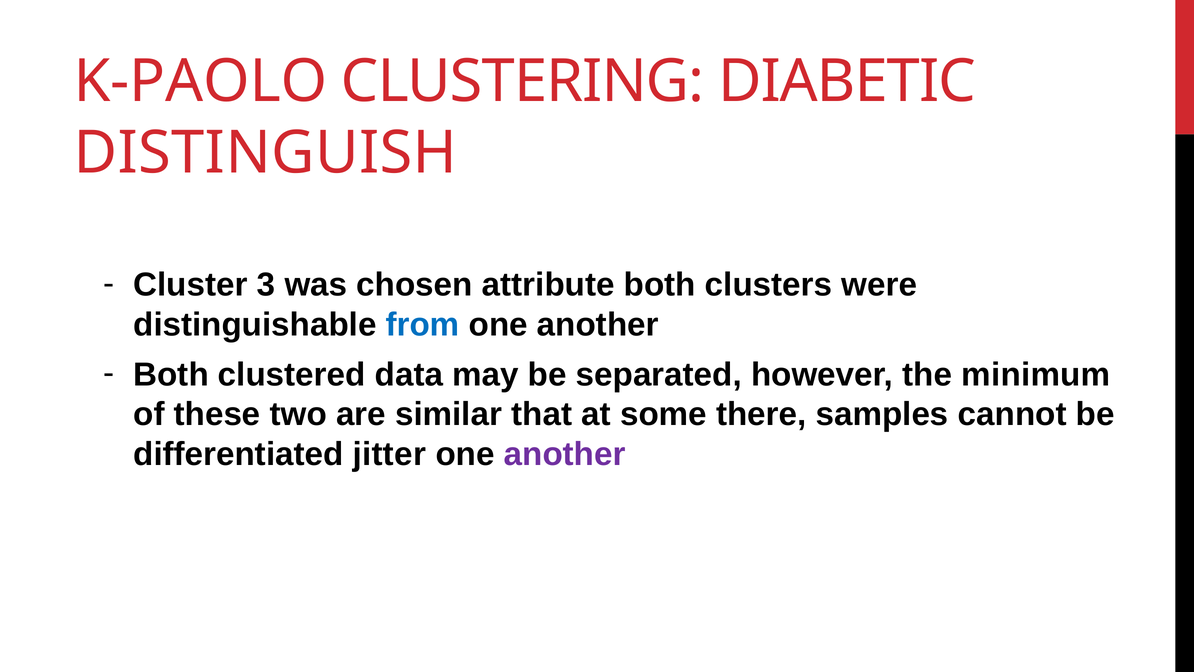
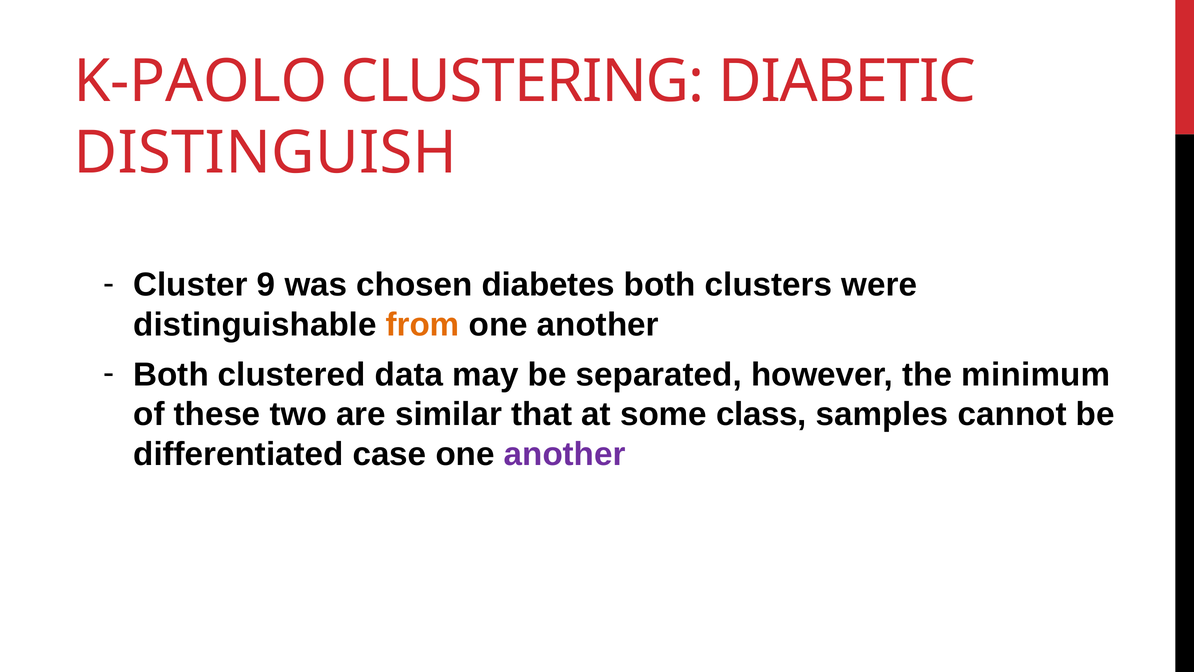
3: 3 -> 9
attribute: attribute -> diabetes
from colour: blue -> orange
there: there -> class
jitter: jitter -> case
